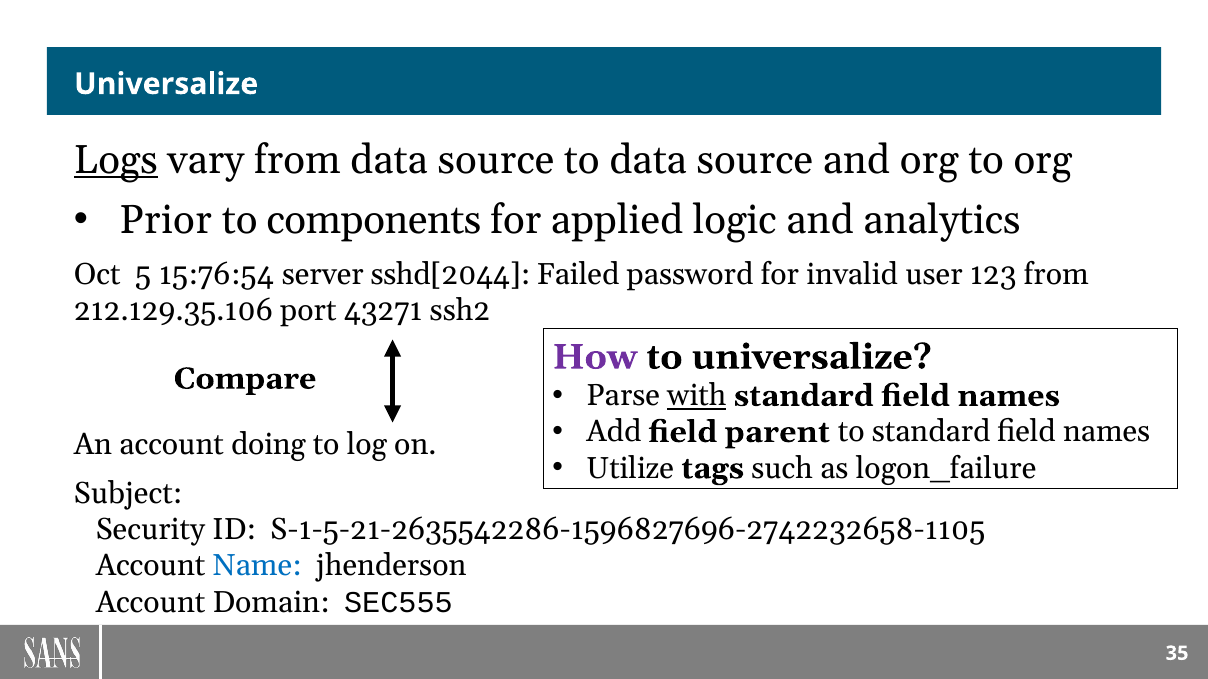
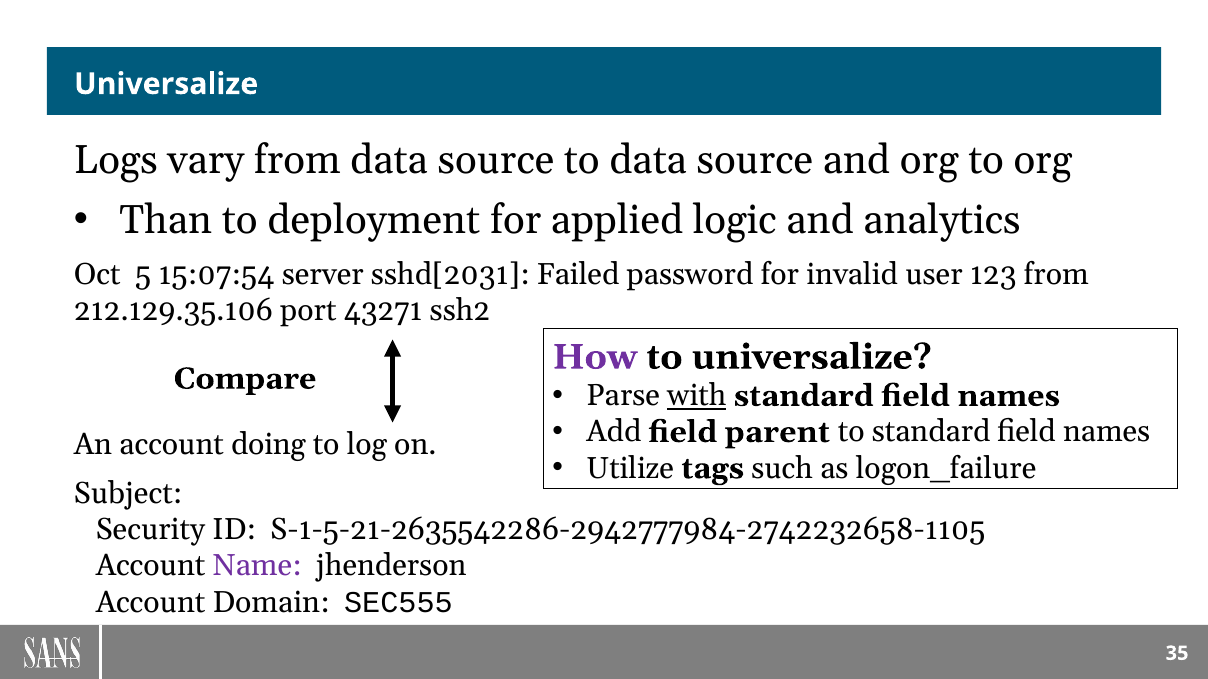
Logs underline: present -> none
Prior: Prior -> Than
components: components -> deployment
15:76:54: 15:76:54 -> 15:07:54
sshd[2044: sshd[2044 -> sshd[2031
S-1-5-21-2635542286-1596827696-2742232658-1105: S-1-5-21-2635542286-1596827696-2742232658-1105 -> S-1-5-21-2635542286-2942777984-2742232658-1105
Name colour: blue -> purple
